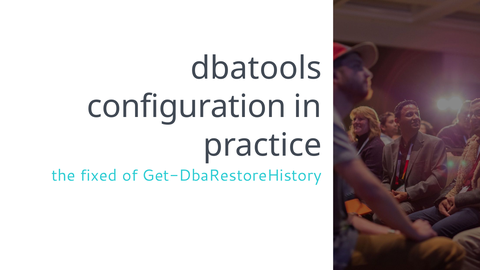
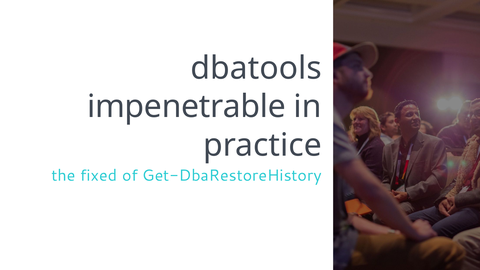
configuration: configuration -> impenetrable
